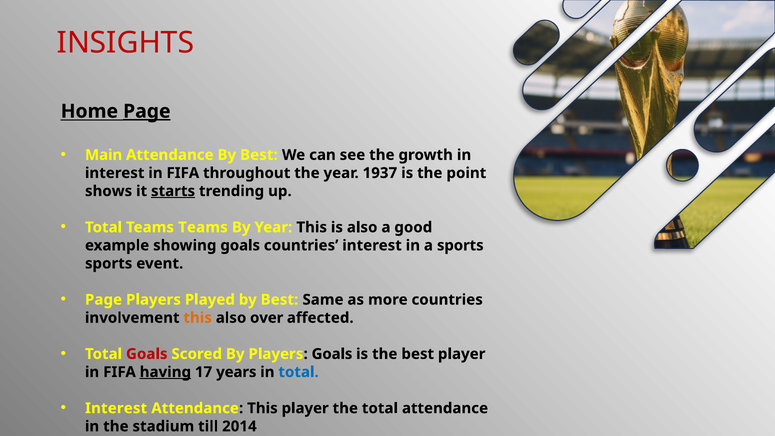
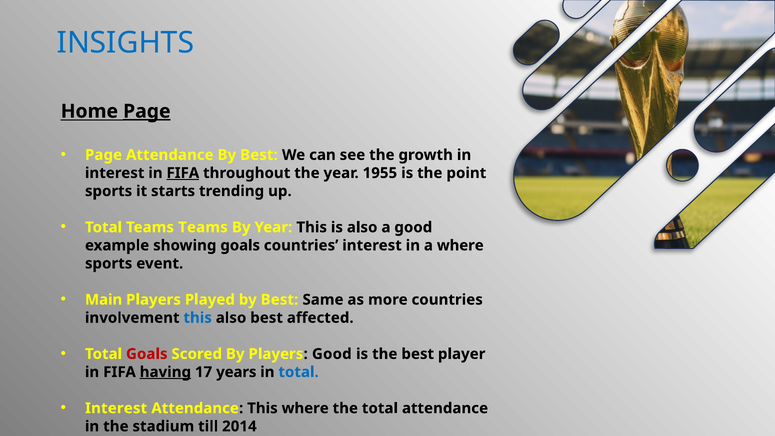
INSIGHTS colour: red -> blue
Main at (104, 155): Main -> Page
FIFA at (183, 173) underline: none -> present
1937: 1937 -> 1955
shows at (109, 191): shows -> sports
starts underline: present -> none
a sports: sports -> where
Page at (104, 300): Page -> Main
this at (198, 318) colour: orange -> blue
also over: over -> best
Players Goals: Goals -> Good
This player: player -> where
